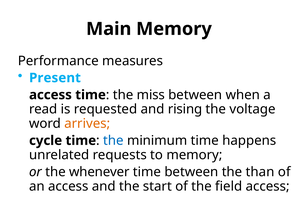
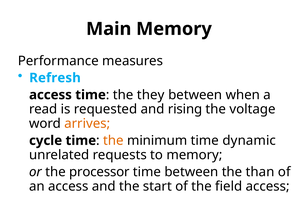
Present: Present -> Refresh
miss: miss -> they
the at (113, 140) colour: blue -> orange
happens: happens -> dynamic
whenever: whenever -> processor
